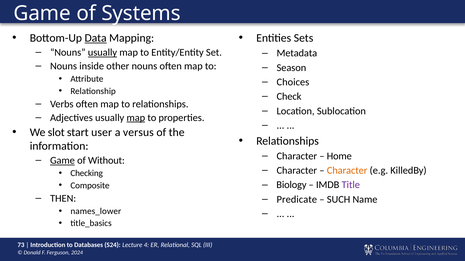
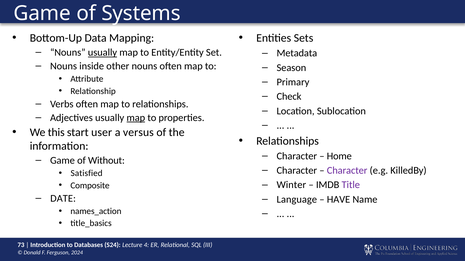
Data underline: present -> none
Choices: Choices -> Primary
slot: slot -> this
Game at (62, 161) underline: present -> none
Character at (347, 171) colour: orange -> purple
Checking: Checking -> Satisfied
Biology: Biology -> Winter
THEN: THEN -> DATE
Predicate: Predicate -> Language
SUCH: SUCH -> HAVE
names_lower: names_lower -> names_action
